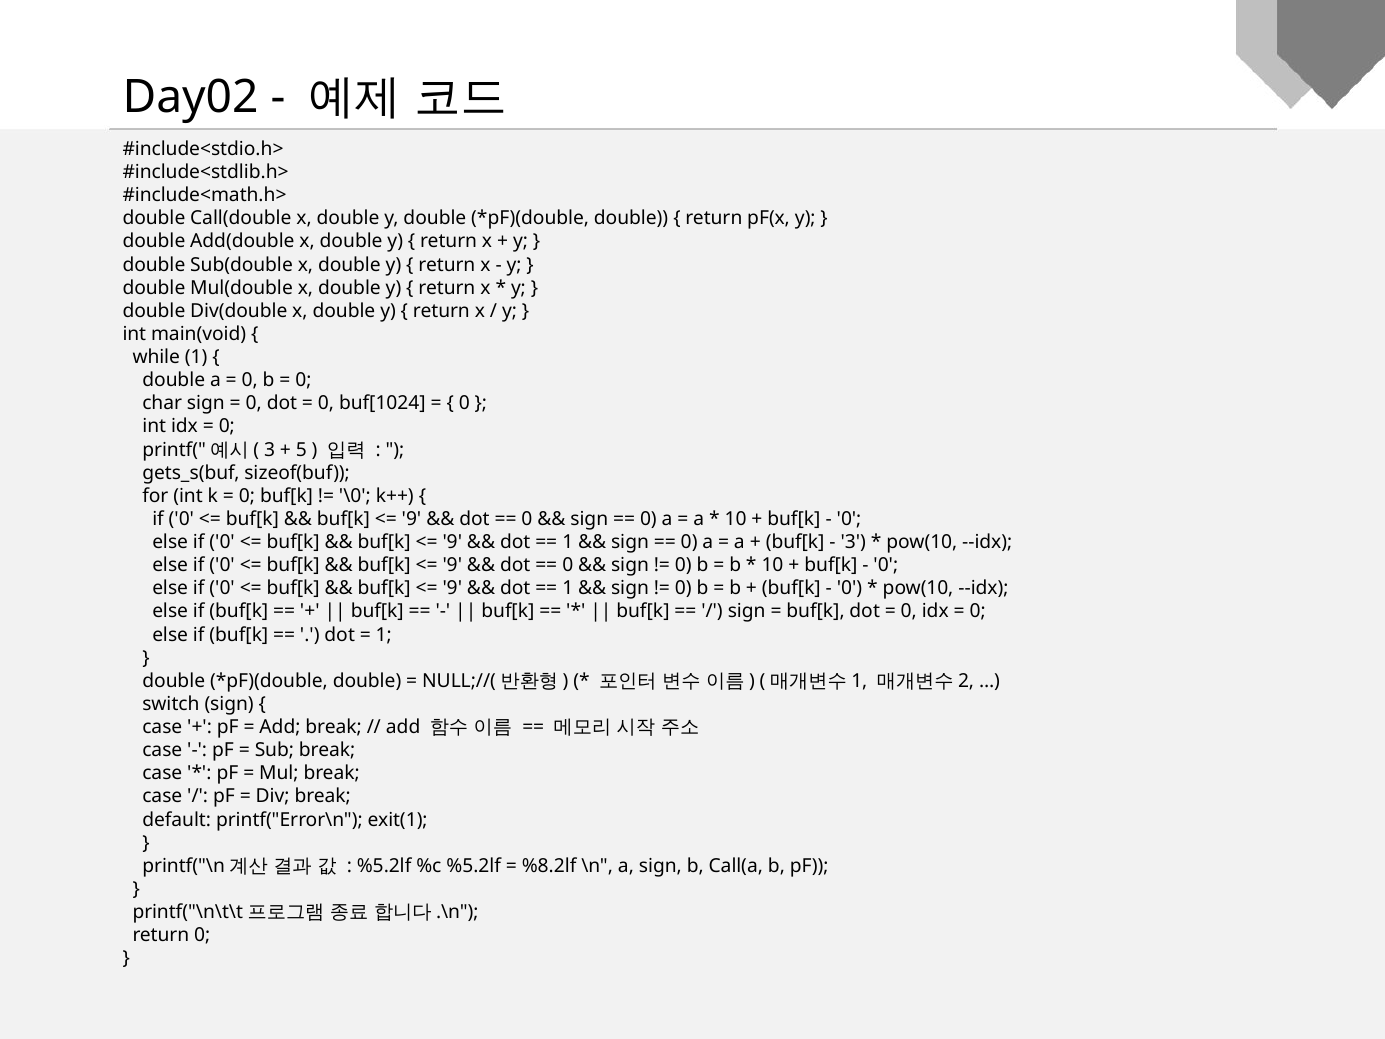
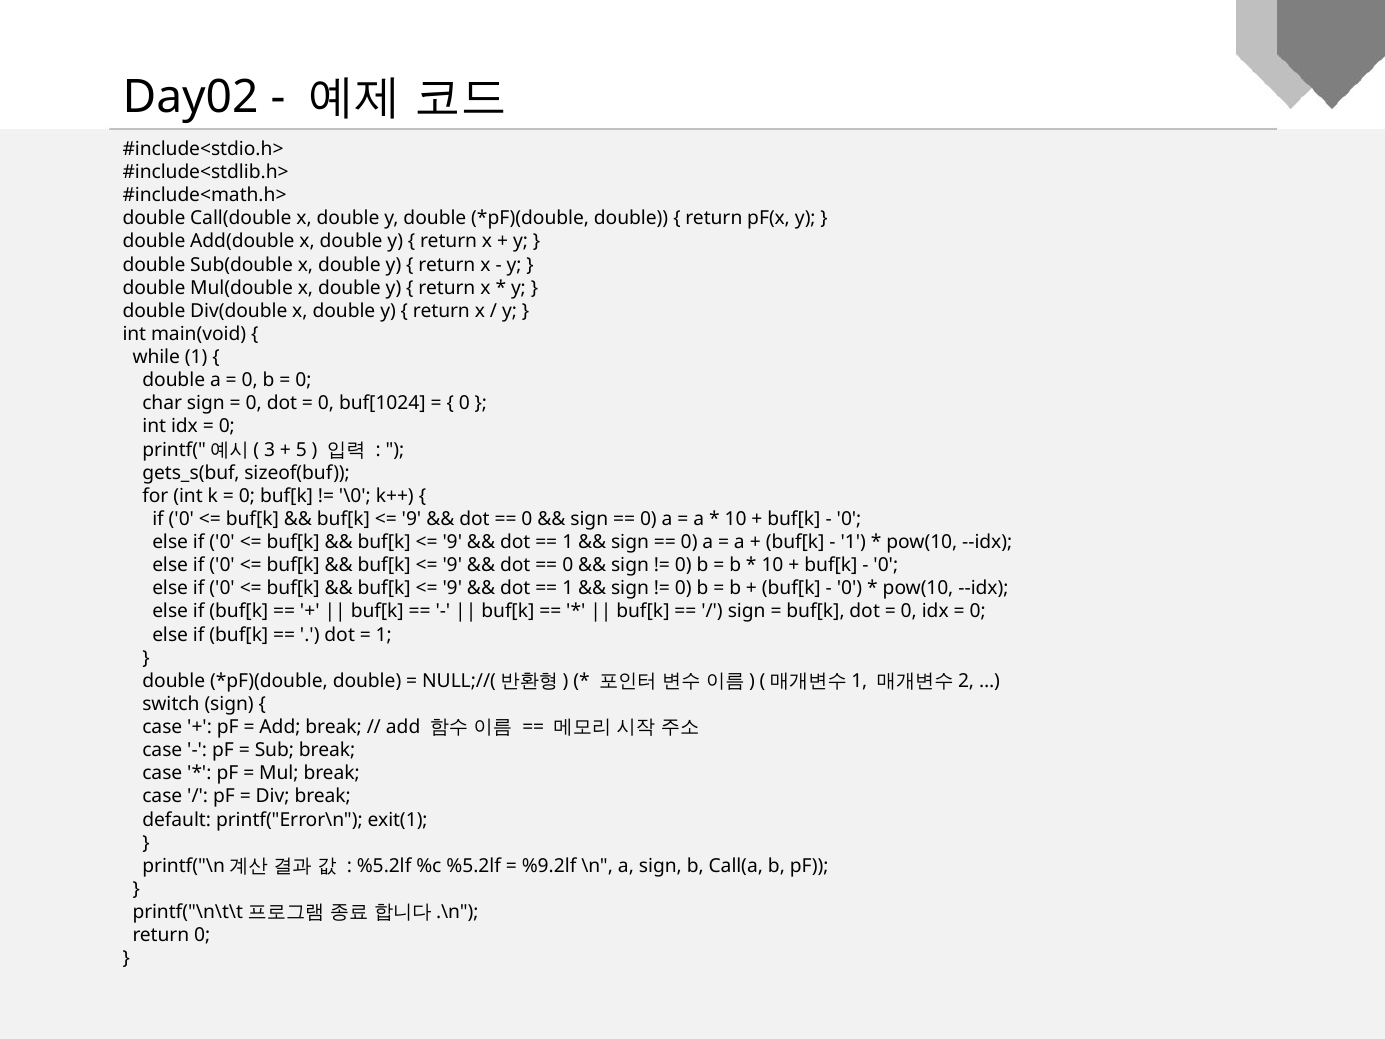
3 at (853, 542): 3 -> 1
%8.2lf: %8.2lf -> %9.2lf
